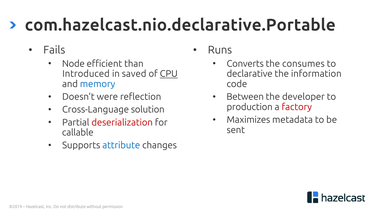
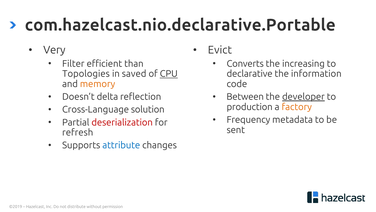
Fails: Fails -> Very
Runs: Runs -> Evict
Node: Node -> Filter
consumes: consumes -> increasing
Introduced: Introduced -> Topologies
memory colour: blue -> orange
were: were -> delta
developer underline: none -> present
factory colour: red -> orange
Maximizes: Maximizes -> Frequency
callable: callable -> refresh
